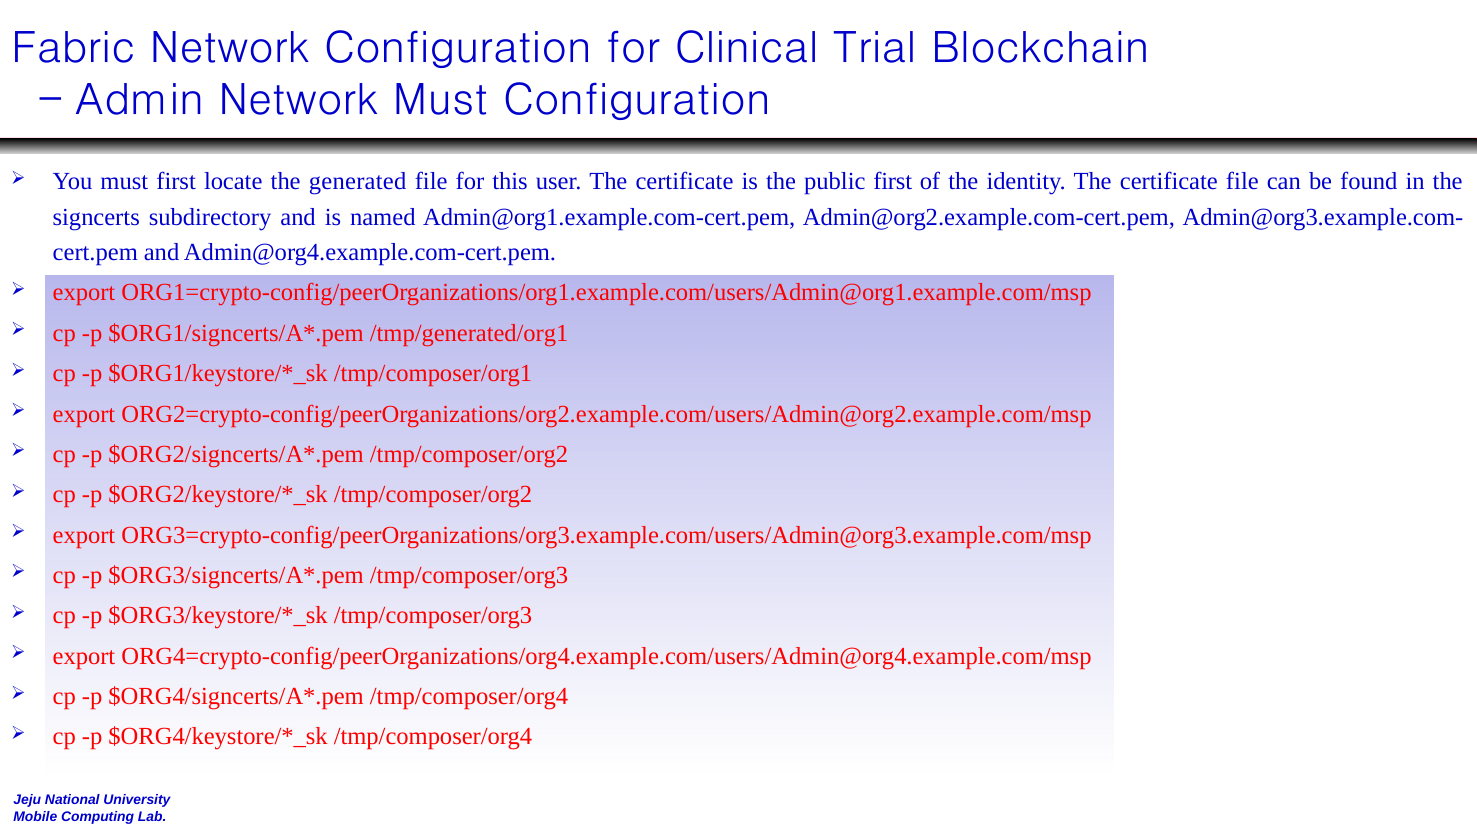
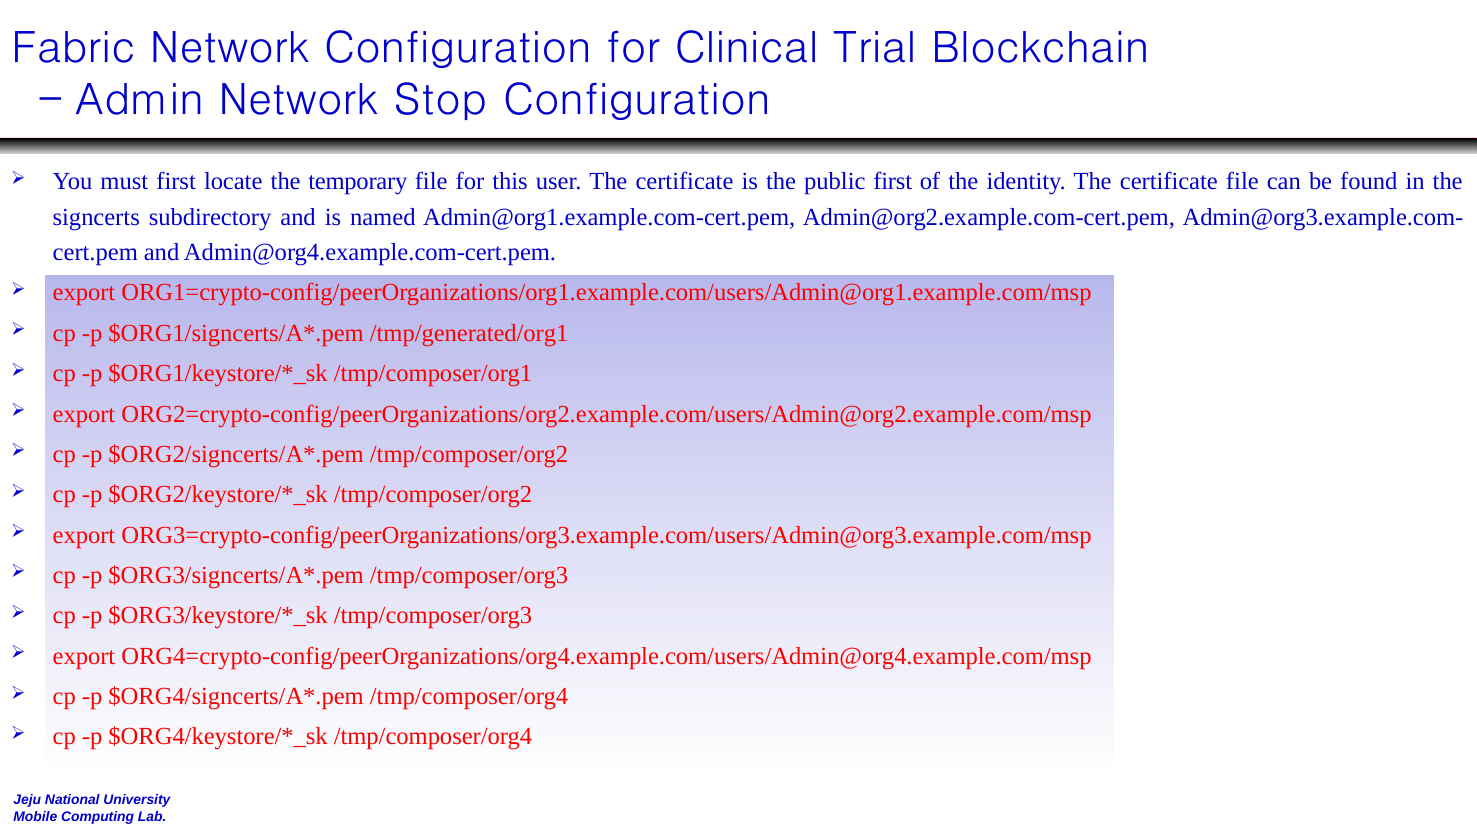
Network Must: Must -> Stop
generated: generated -> temporary
